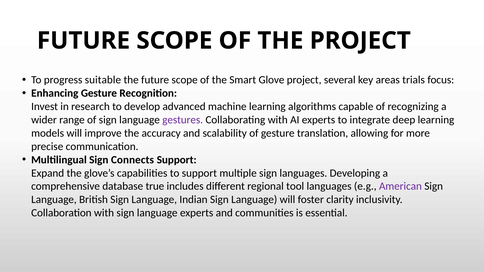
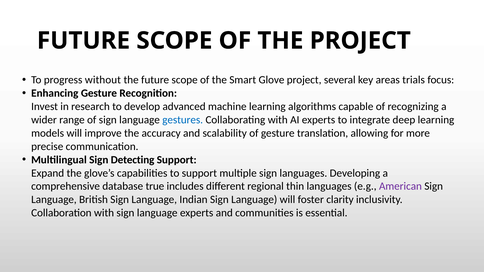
suitable: suitable -> without
gestures colour: purple -> blue
Connects: Connects -> Detecting
tool: tool -> thin
